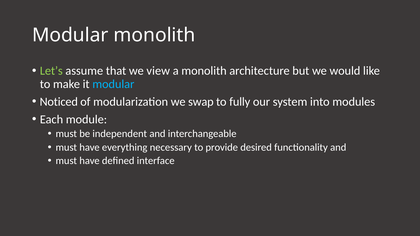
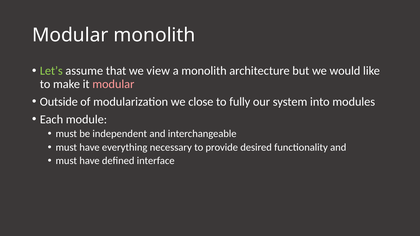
modular at (113, 84) colour: light blue -> pink
Noticed: Noticed -> Outside
swap: swap -> close
